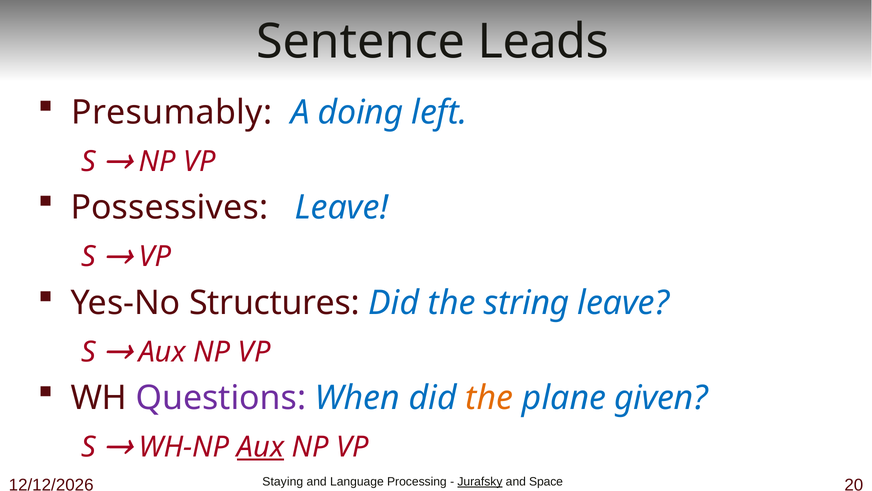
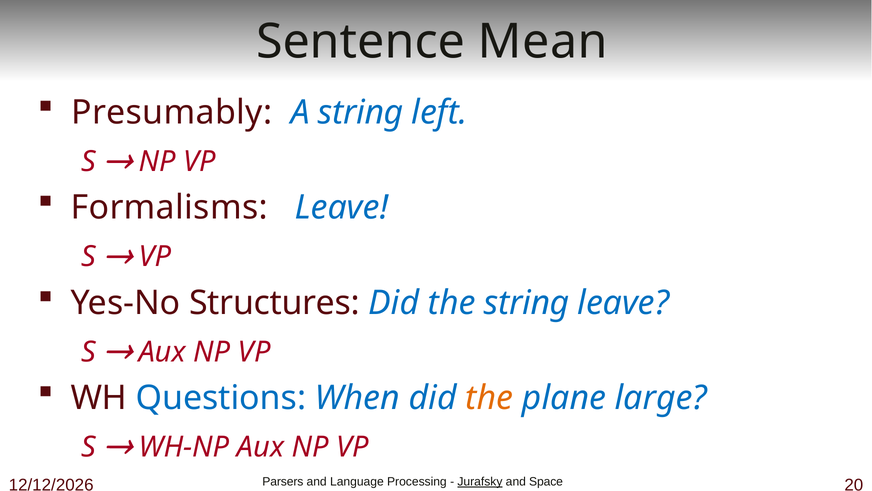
Leads: Leads -> Mean
A doing: doing -> string
Possessives: Possessives -> Formalisms
Questions colour: purple -> blue
given: given -> large
Aux at (261, 447) underline: present -> none
Staying: Staying -> Parsers
